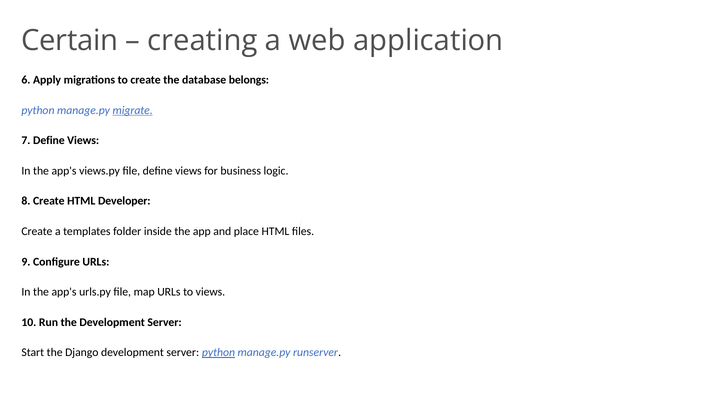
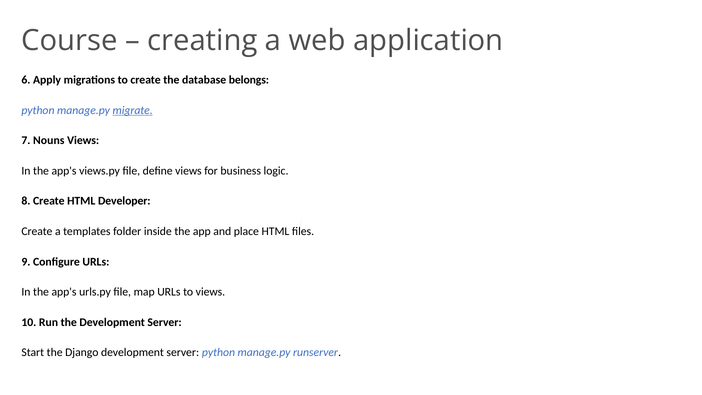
Certain: Certain -> Course
7 Define: Define -> Nouns
python at (218, 352) underline: present -> none
